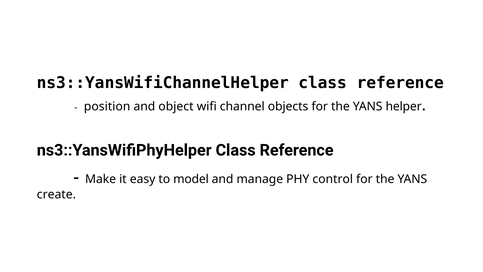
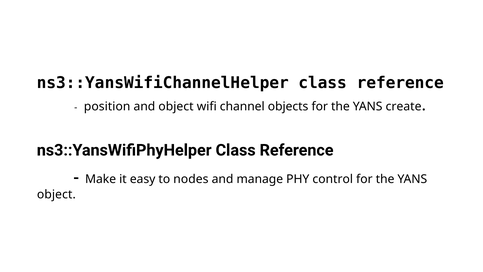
helper: helper -> create
model: model -> nodes
create at (56, 194): create -> object
